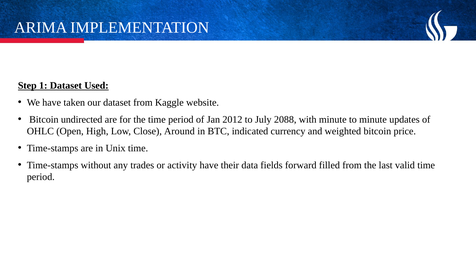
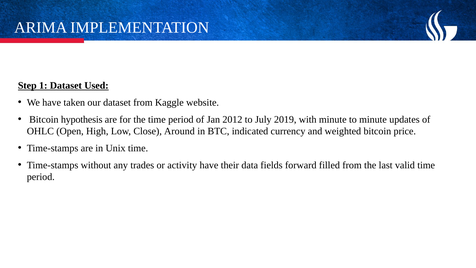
undirected: undirected -> hypothesis
2088: 2088 -> 2019
